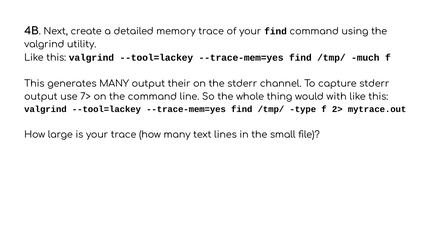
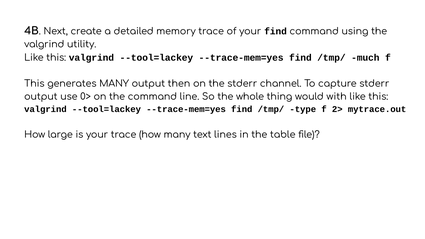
their: their -> then
7>: 7> -> 0>
small: small -> table
